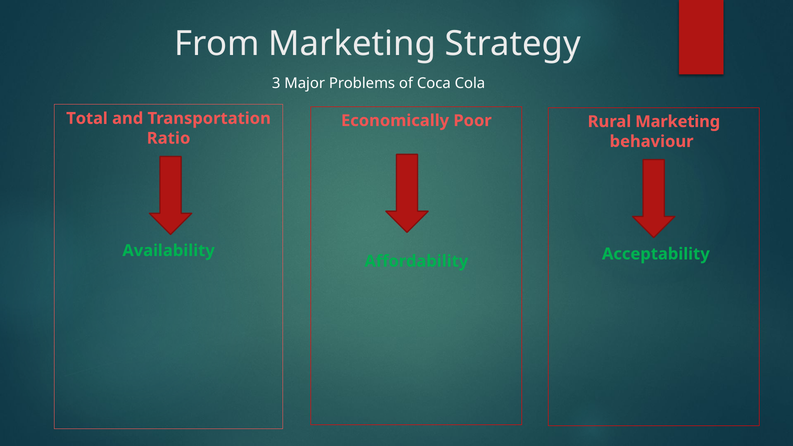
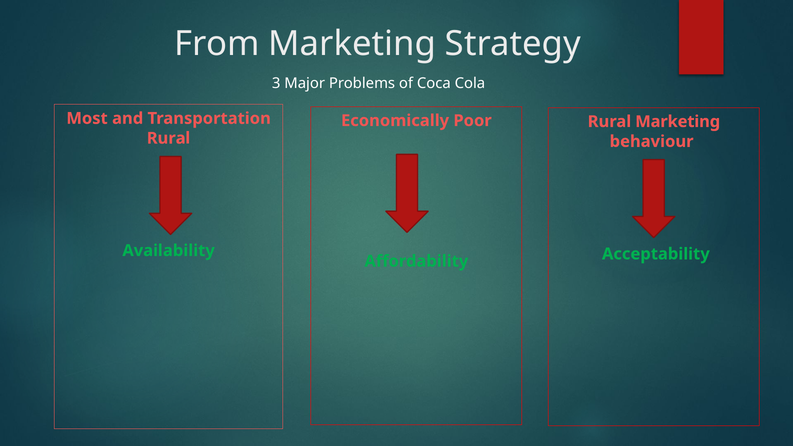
Total: Total -> Most
Ratio at (169, 138): Ratio -> Rural
